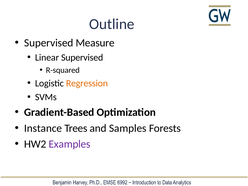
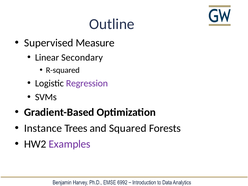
Linear Supervised: Supervised -> Secondary
Regression colour: orange -> purple
Samples: Samples -> Squared
